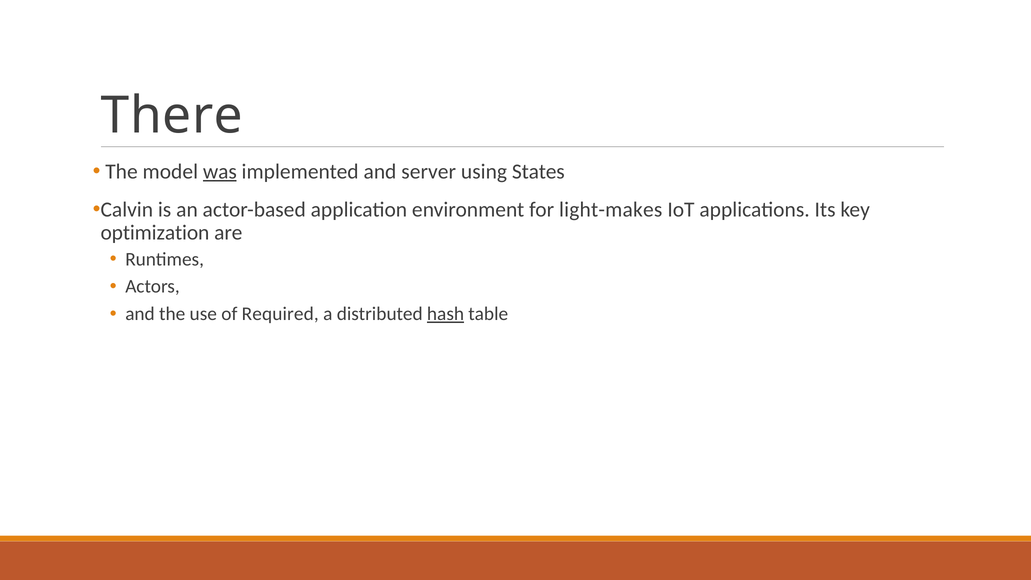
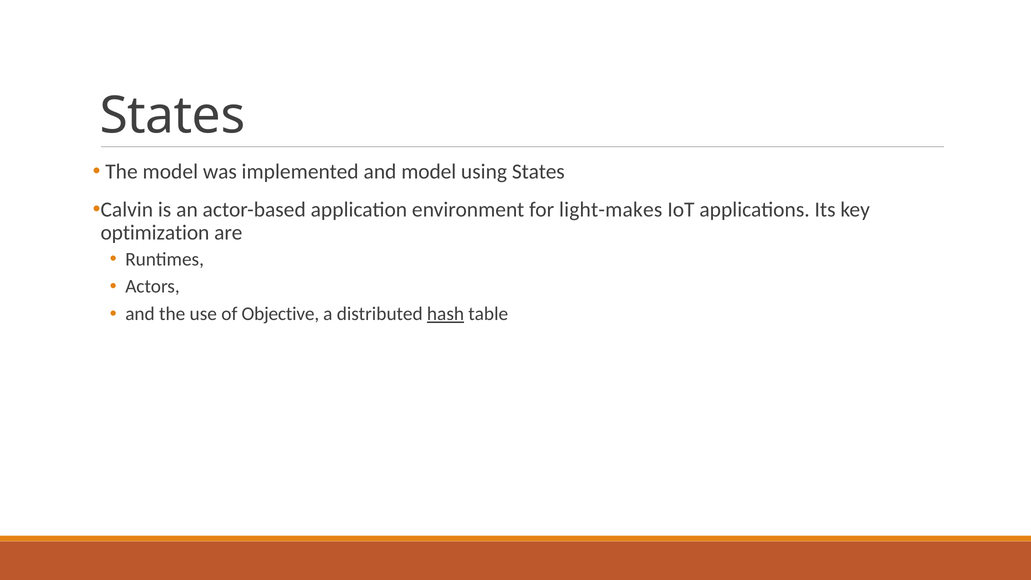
There at (172, 116): There -> States
was underline: present -> none
and server: server -> model
Required: Required -> Objective
